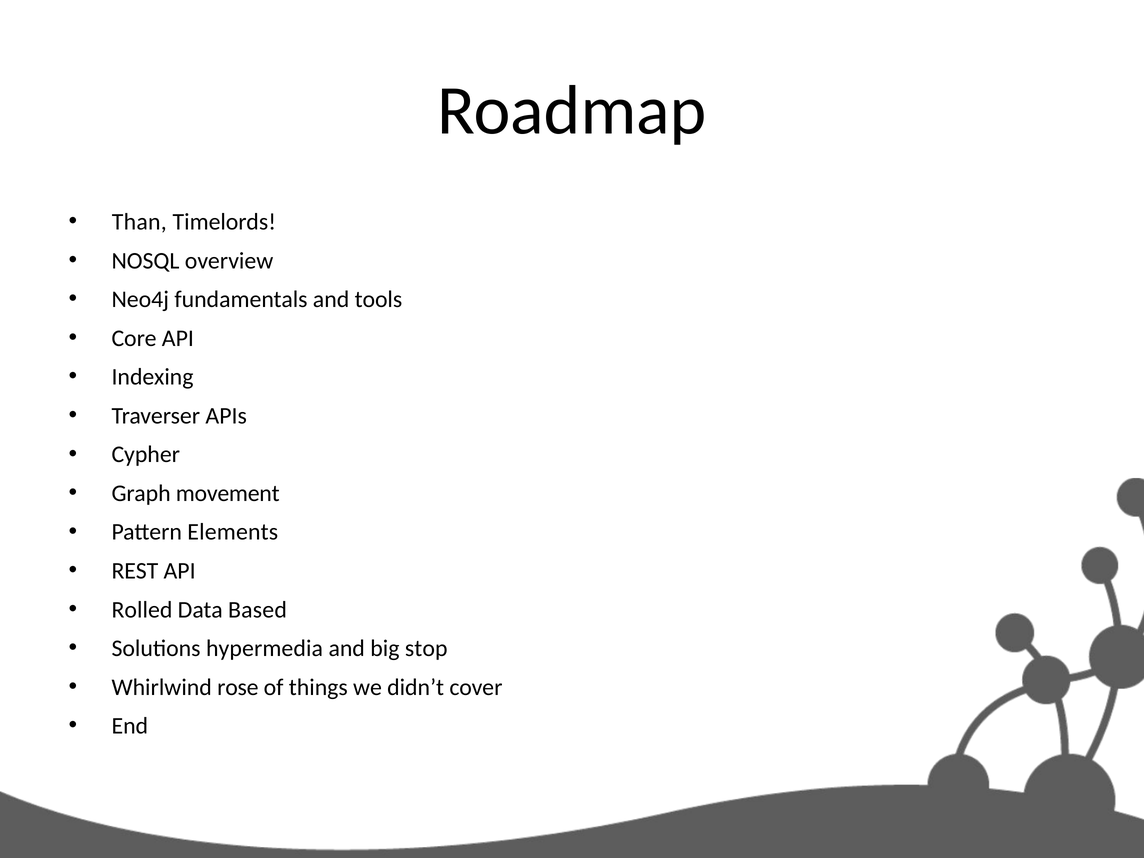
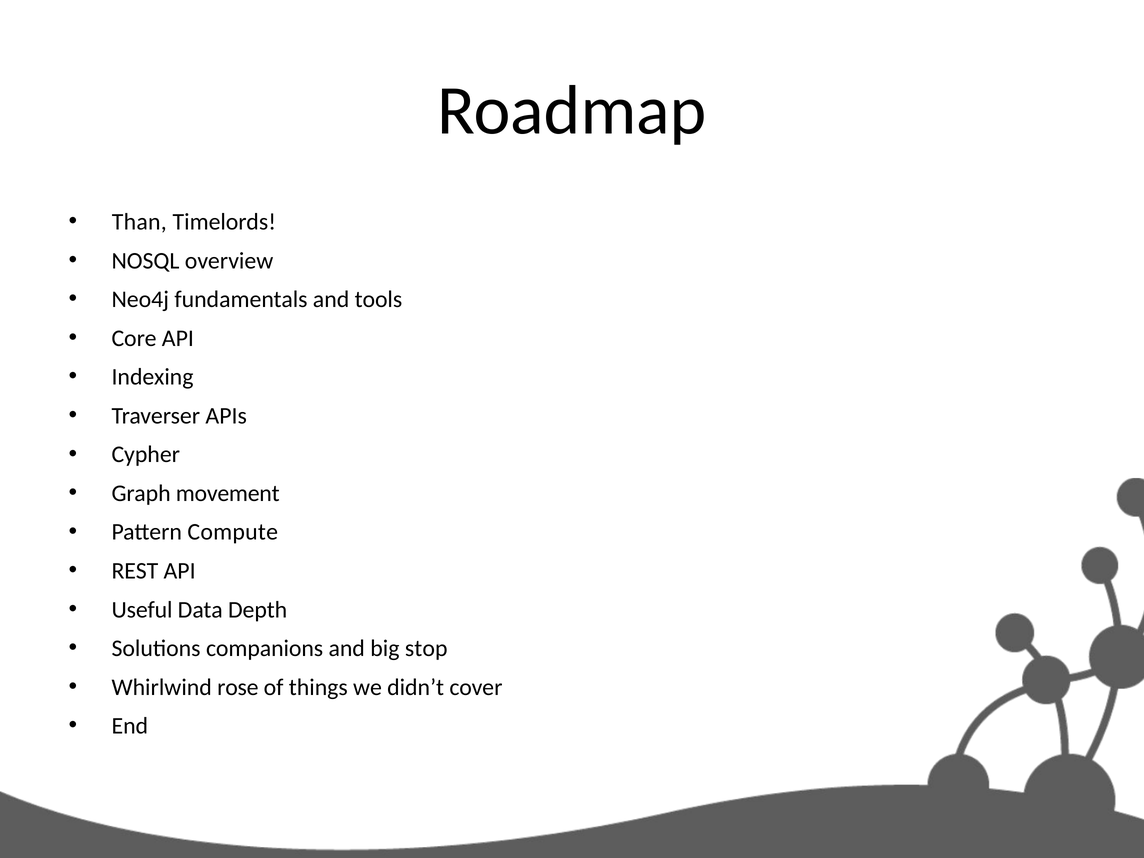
Elements: Elements -> Compute
Rolled: Rolled -> Useful
Based: Based -> Depth
hypermedia: hypermedia -> companions
